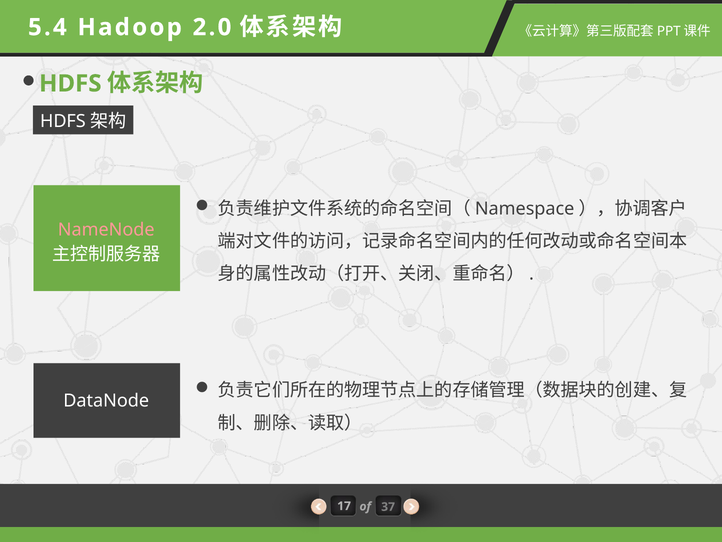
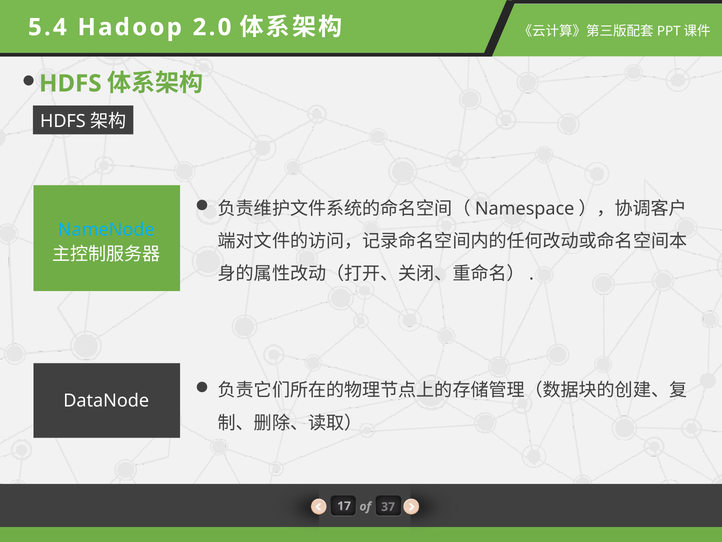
NameNode colour: pink -> light blue
